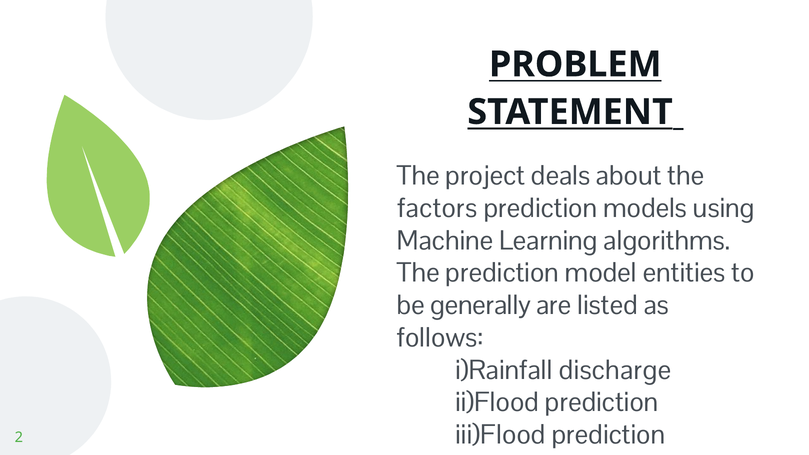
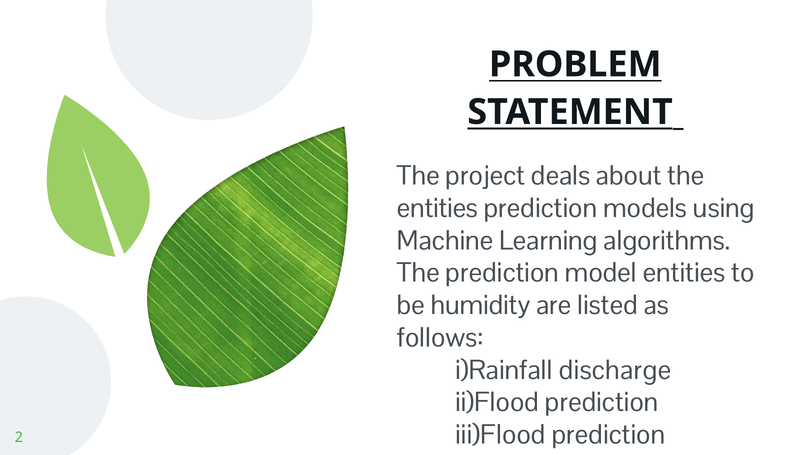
factors at (437, 208): factors -> entities
generally: generally -> humidity
